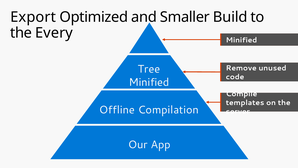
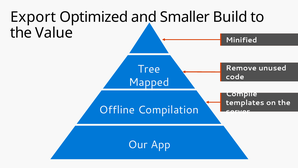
Every: Every -> Value
Minified at (149, 82): Minified -> Mapped
